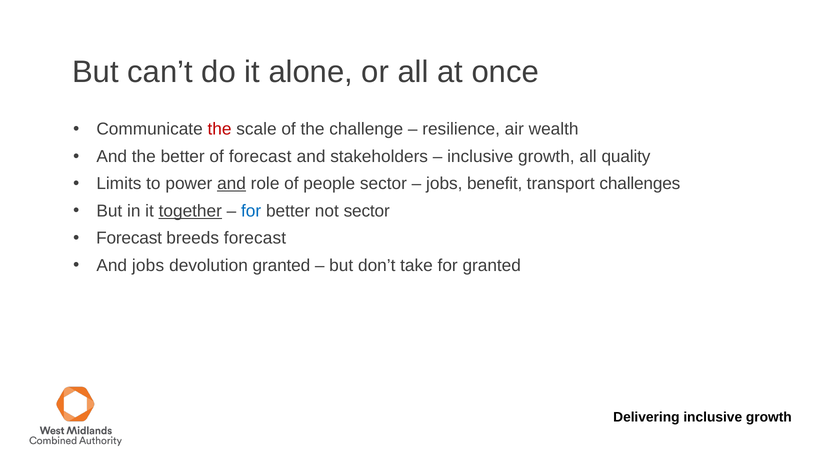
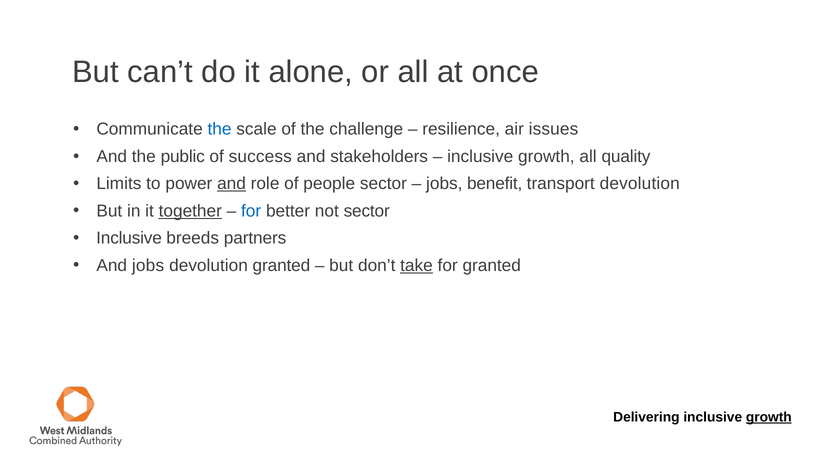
the at (220, 129) colour: red -> blue
wealth: wealth -> issues
the better: better -> public
of forecast: forecast -> success
transport challenges: challenges -> devolution
Forecast at (129, 238): Forecast -> Inclusive
breeds forecast: forecast -> partners
take underline: none -> present
growth at (769, 417) underline: none -> present
